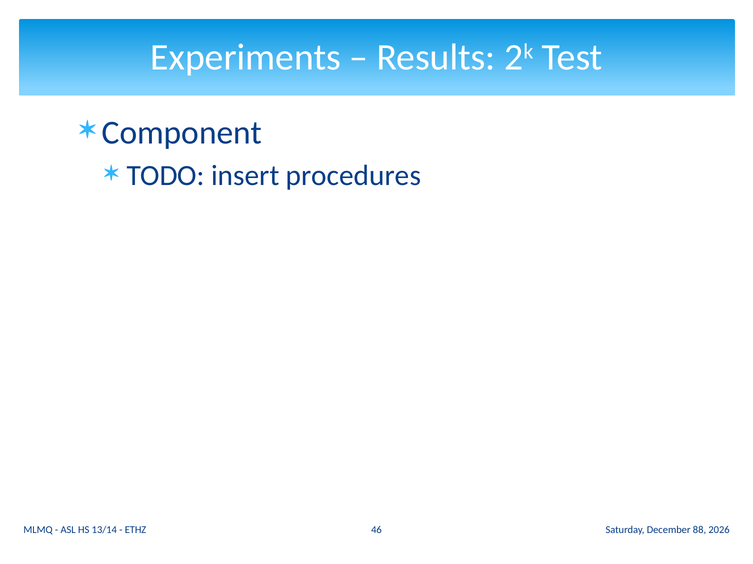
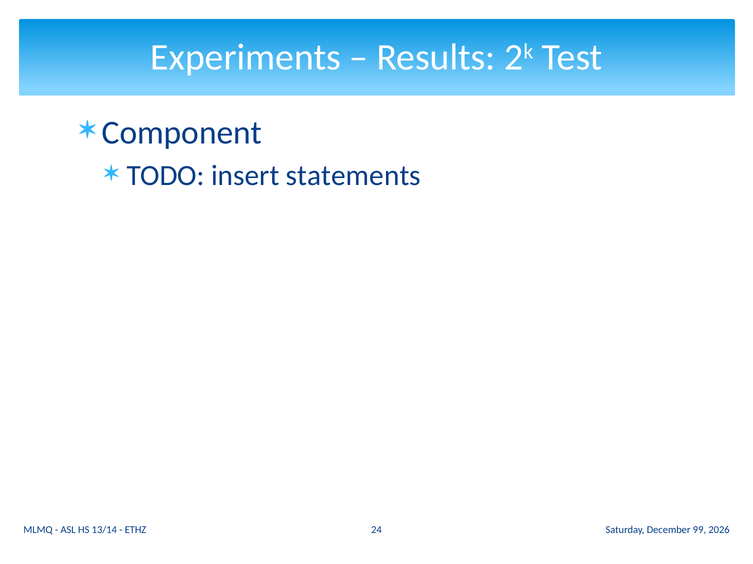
procedures: procedures -> statements
46: 46 -> 24
88: 88 -> 99
